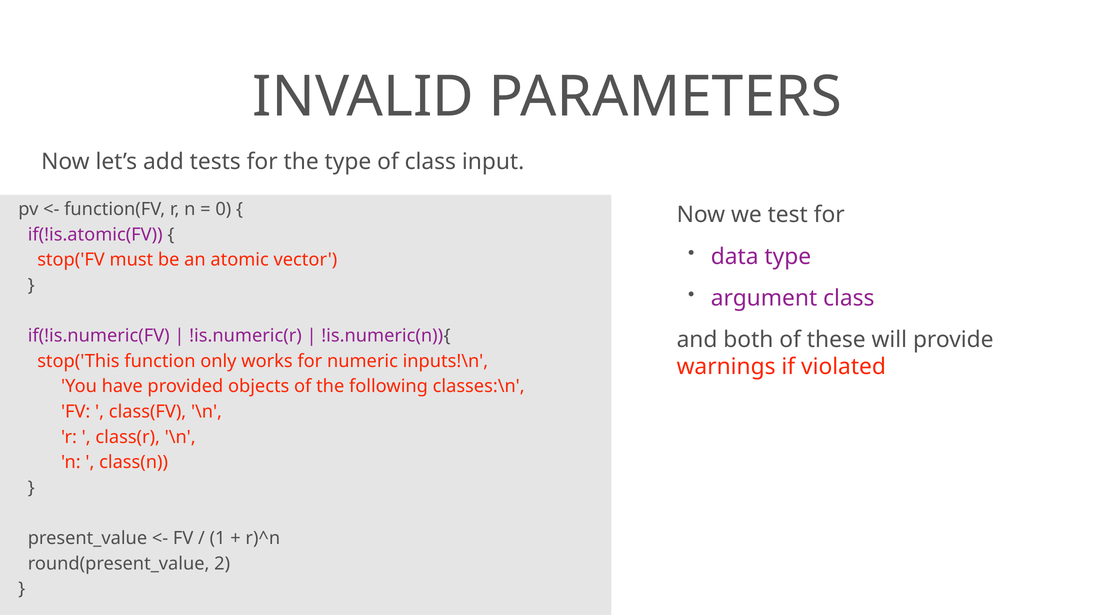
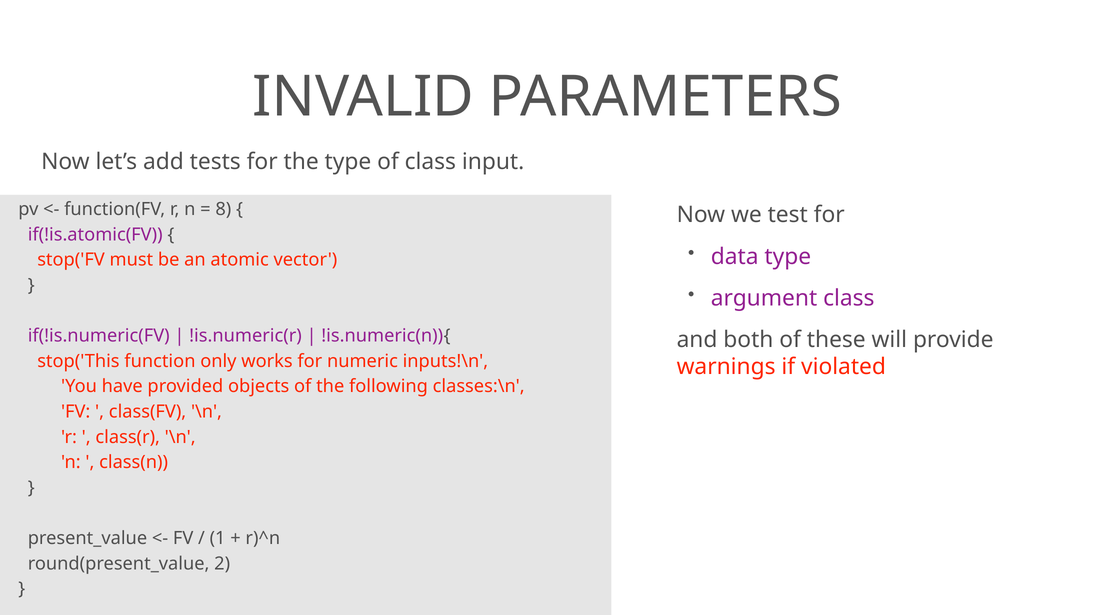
0: 0 -> 8
